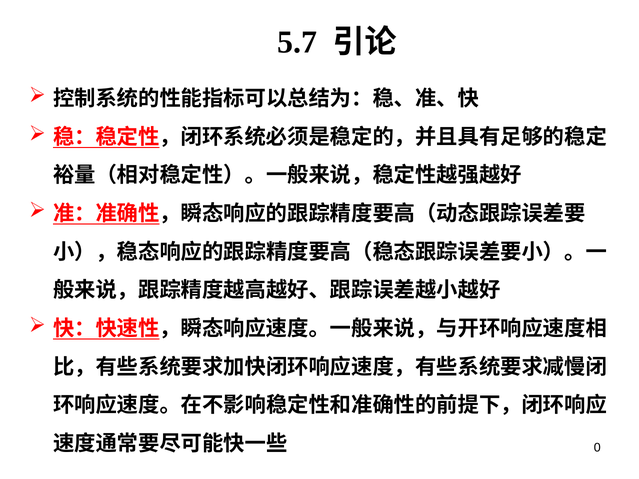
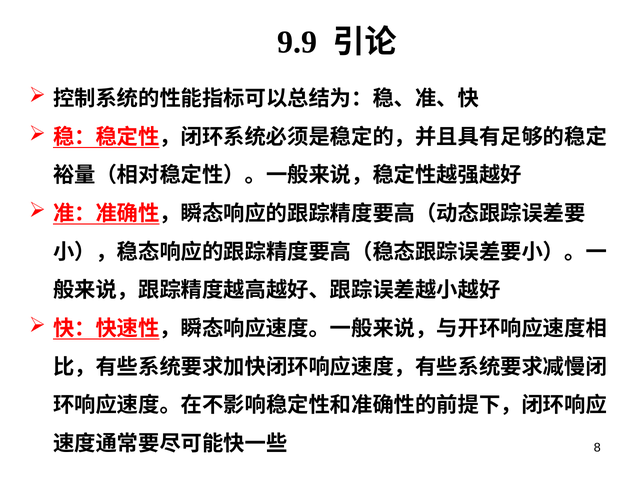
5.7: 5.7 -> 9.9
0: 0 -> 8
